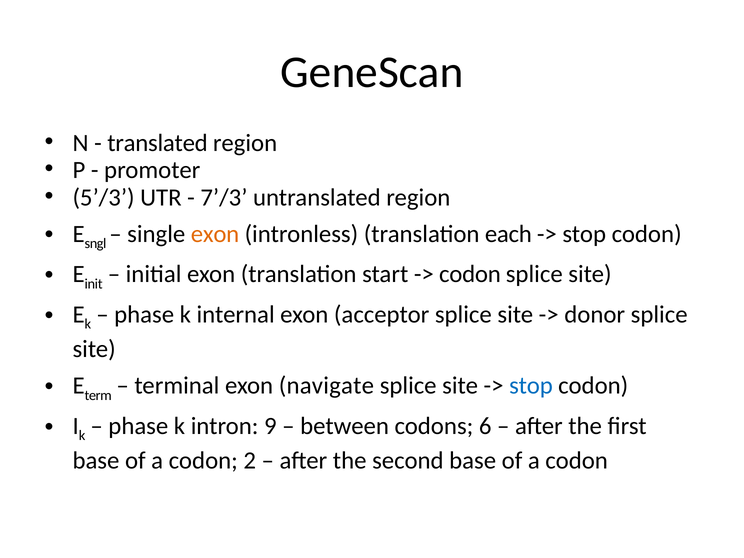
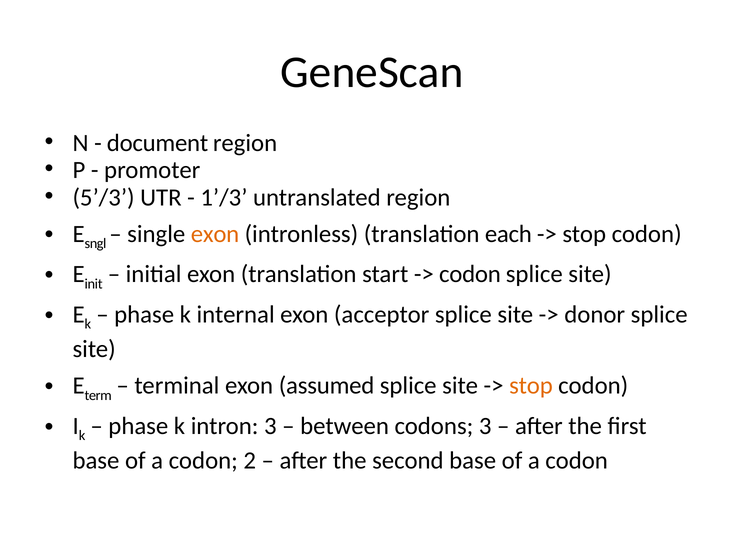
translated: translated -> document
7’/3: 7’/3 -> 1’/3
navigate: navigate -> assumed
stop at (531, 386) colour: blue -> orange
intron 9: 9 -> 3
codons 6: 6 -> 3
